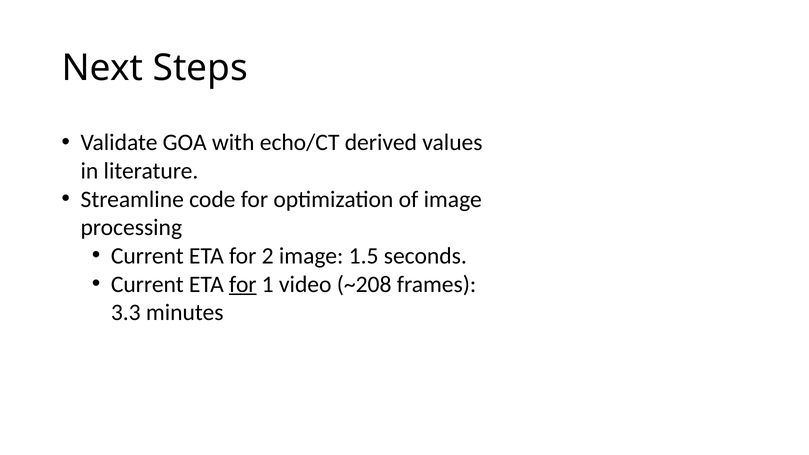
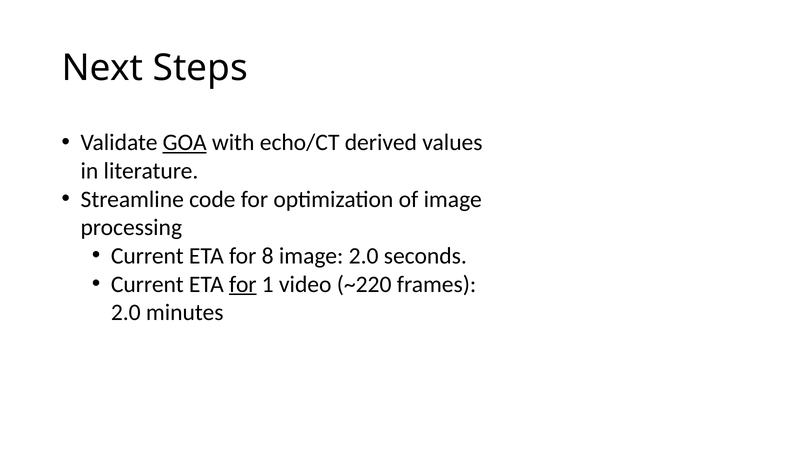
GOA underline: none -> present
2: 2 -> 8
image 1.5: 1.5 -> 2.0
~208: ~208 -> ~220
3.3 at (126, 313): 3.3 -> 2.0
